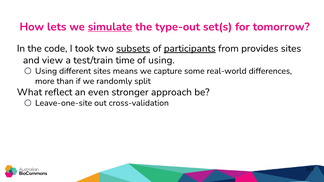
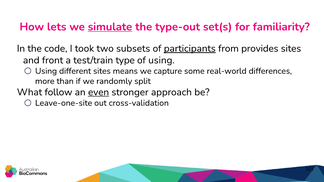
tomorrow: tomorrow -> familiarity
subsets underline: present -> none
view: view -> front
time: time -> type
reflect: reflect -> follow
even underline: none -> present
